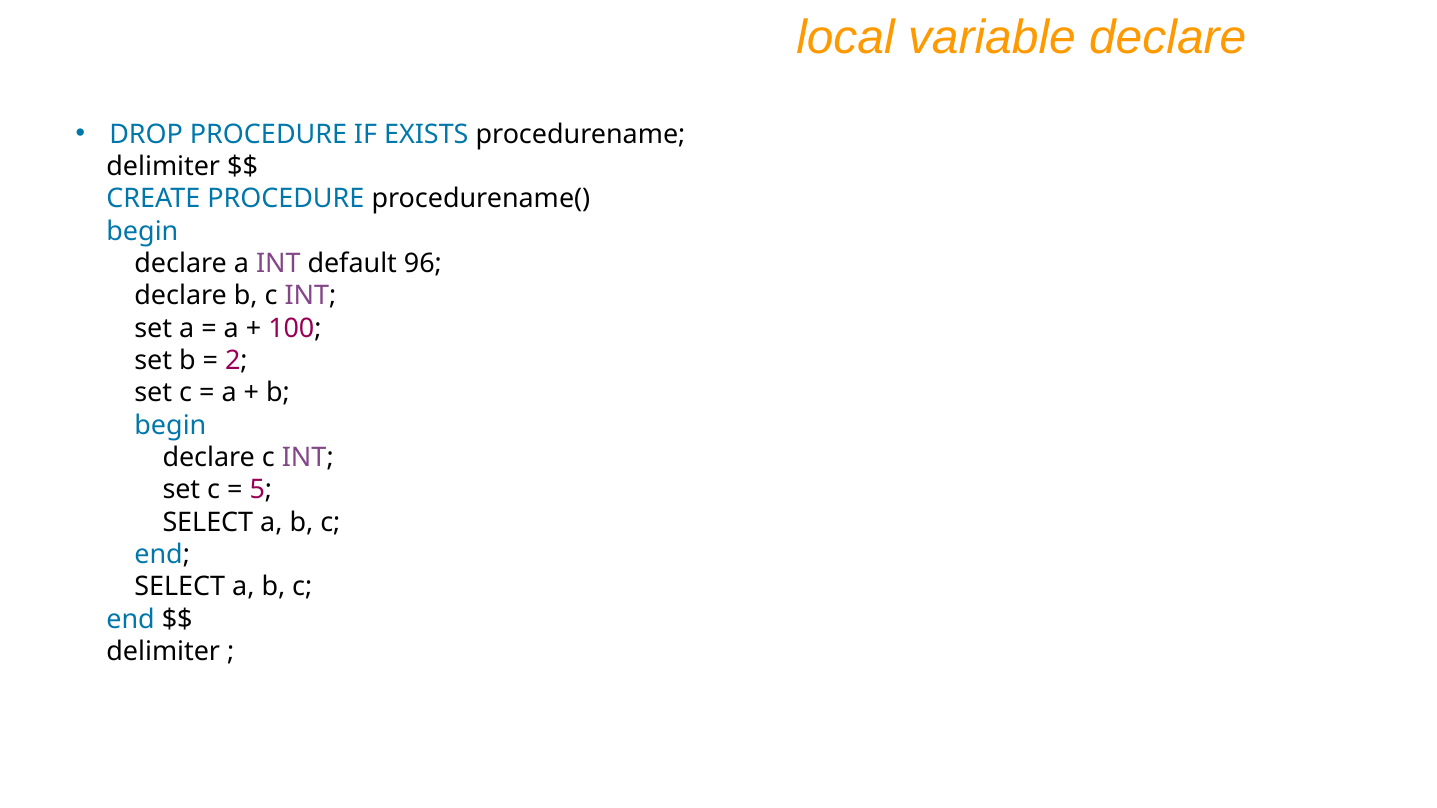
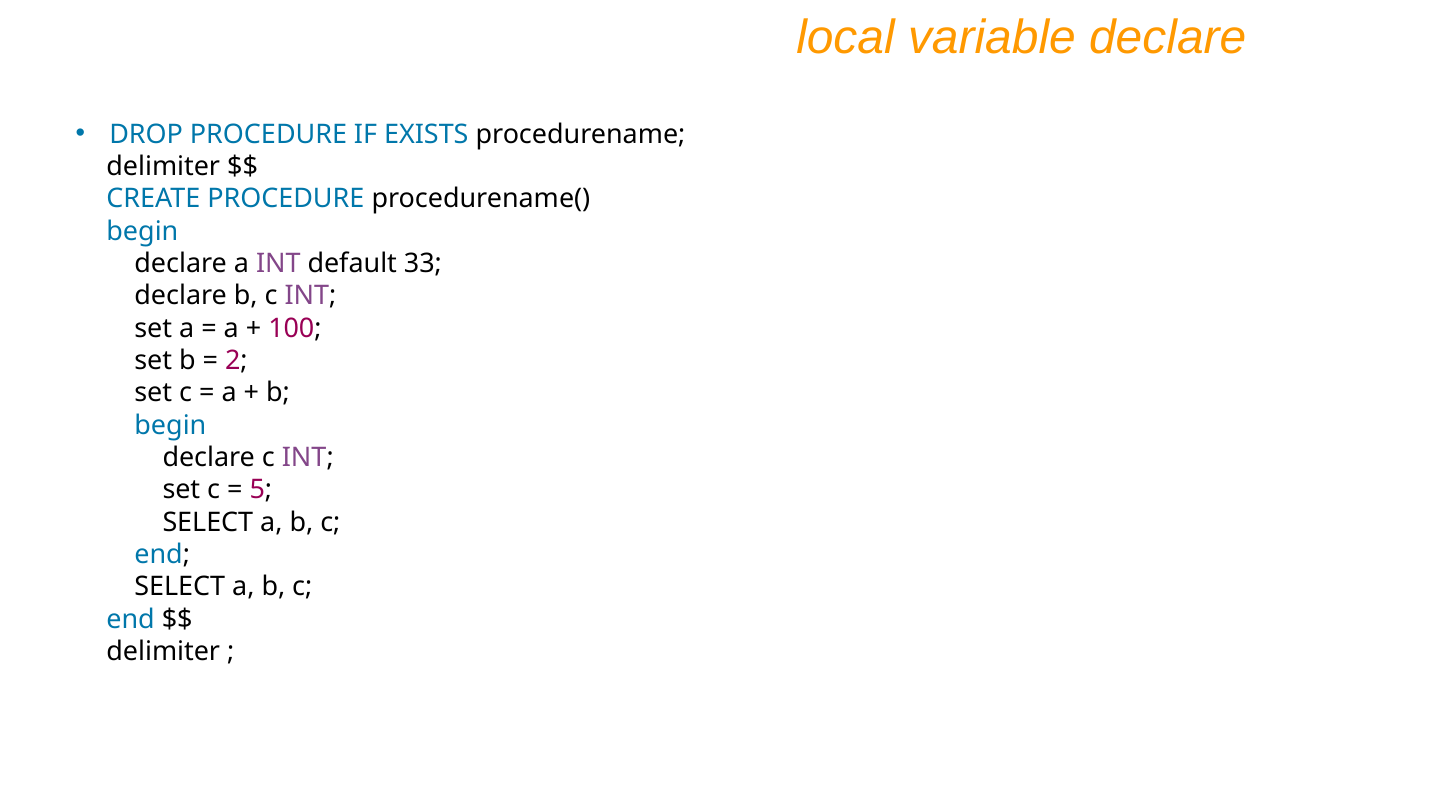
96: 96 -> 33
